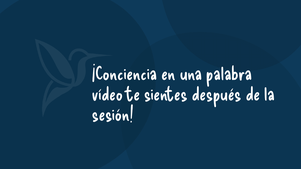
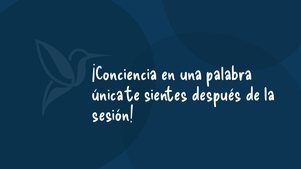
vídeo: vídeo -> única
